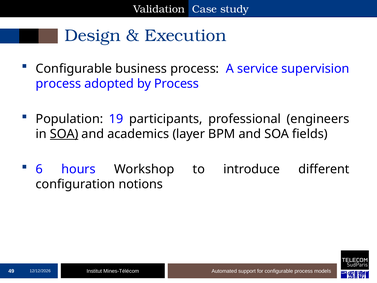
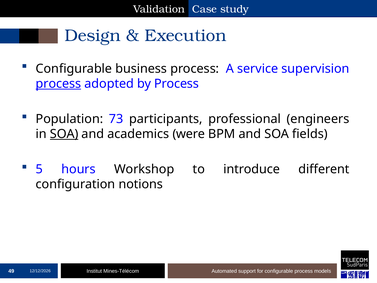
process at (58, 84) underline: none -> present
19: 19 -> 73
layer: layer -> were
6: 6 -> 5
